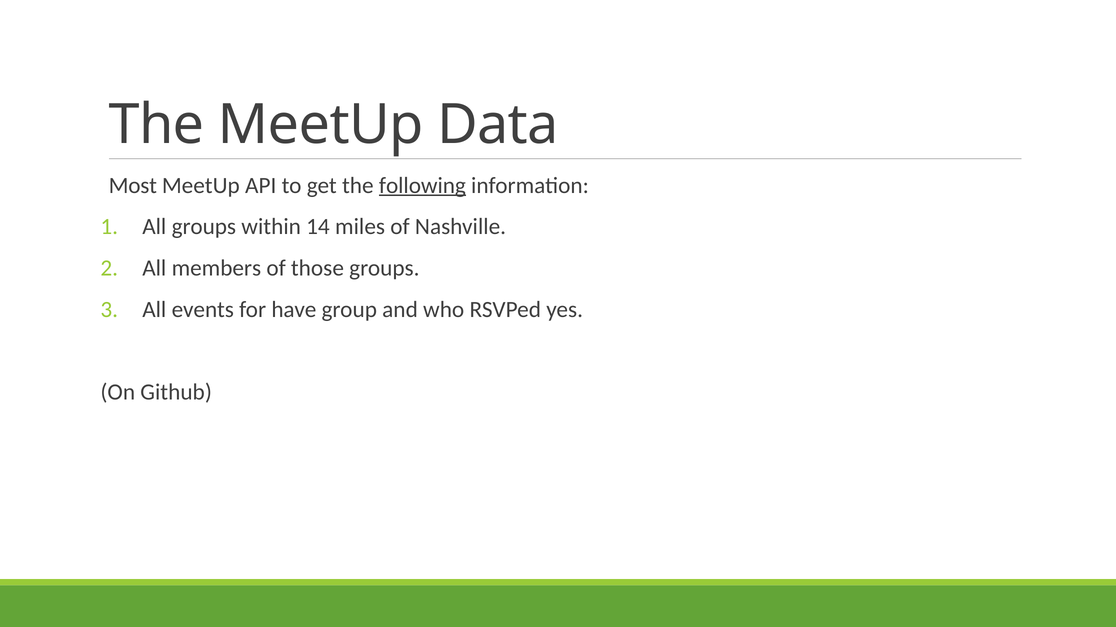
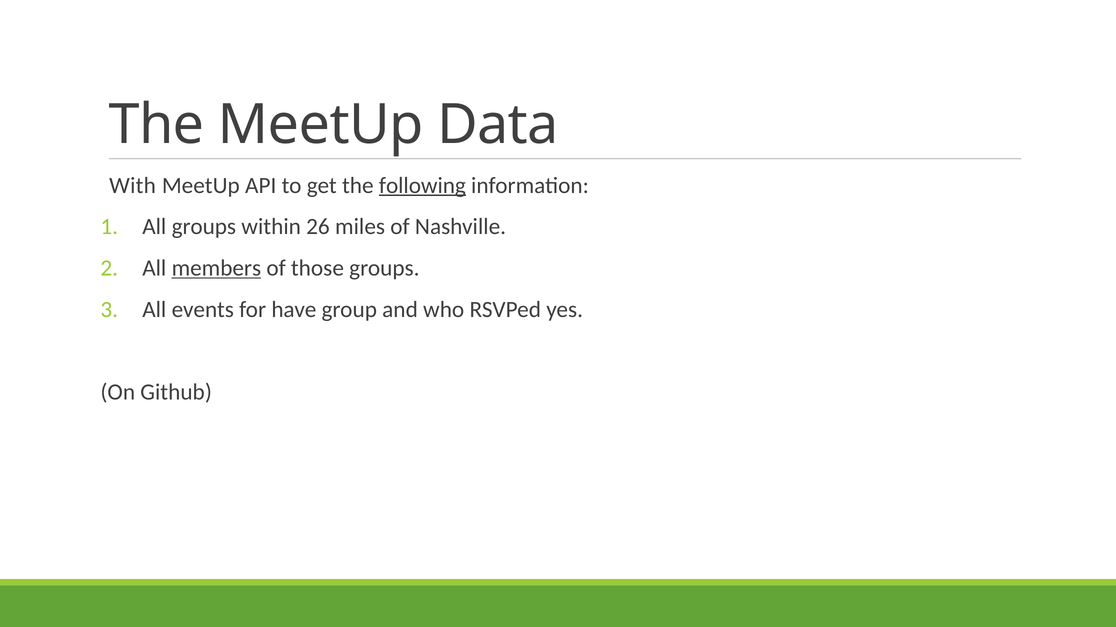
Most: Most -> With
14: 14 -> 26
members underline: none -> present
